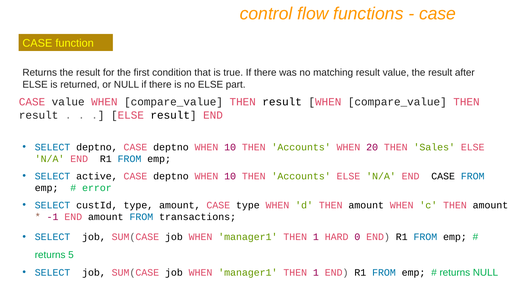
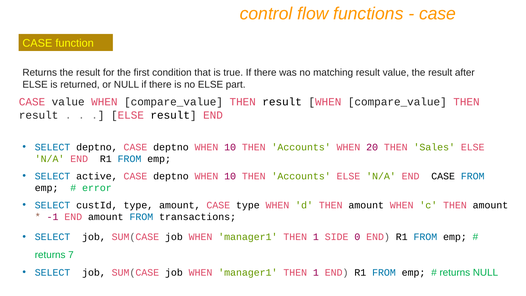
HARD: HARD -> SIDE
5: 5 -> 7
